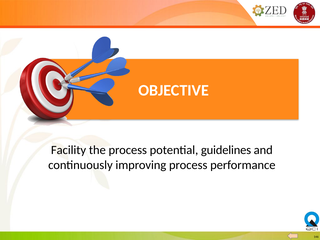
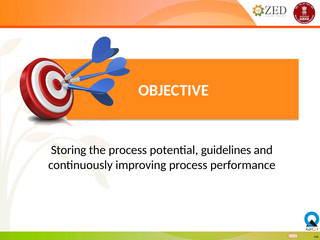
Facility: Facility -> Storing
